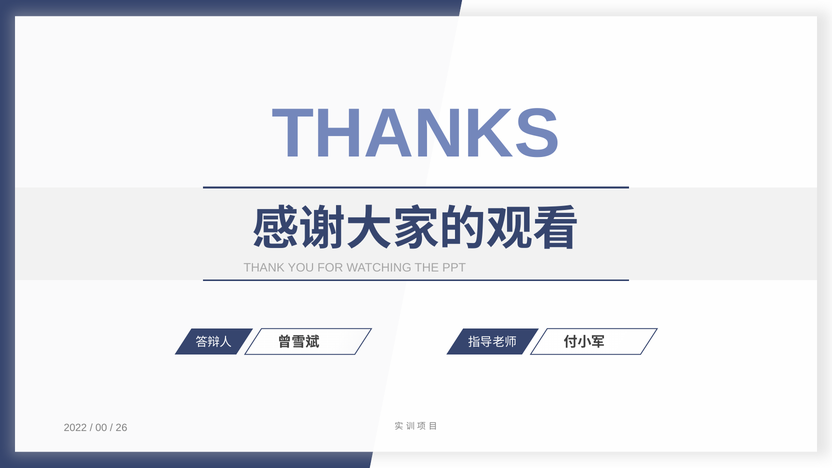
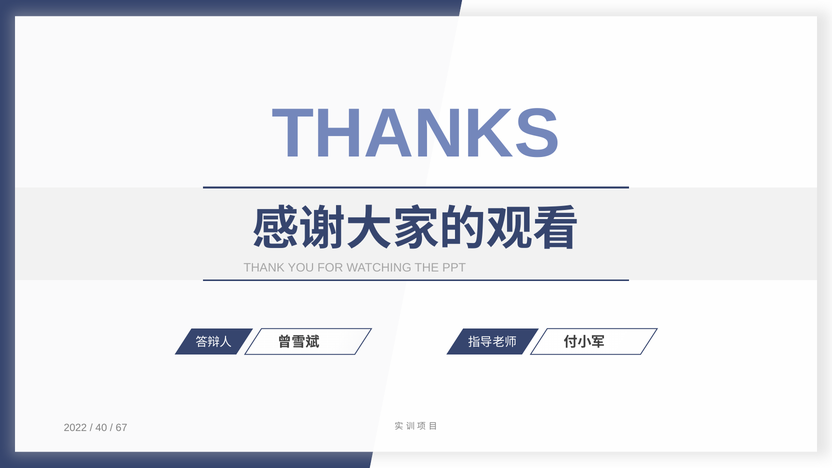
00: 00 -> 40
26: 26 -> 67
